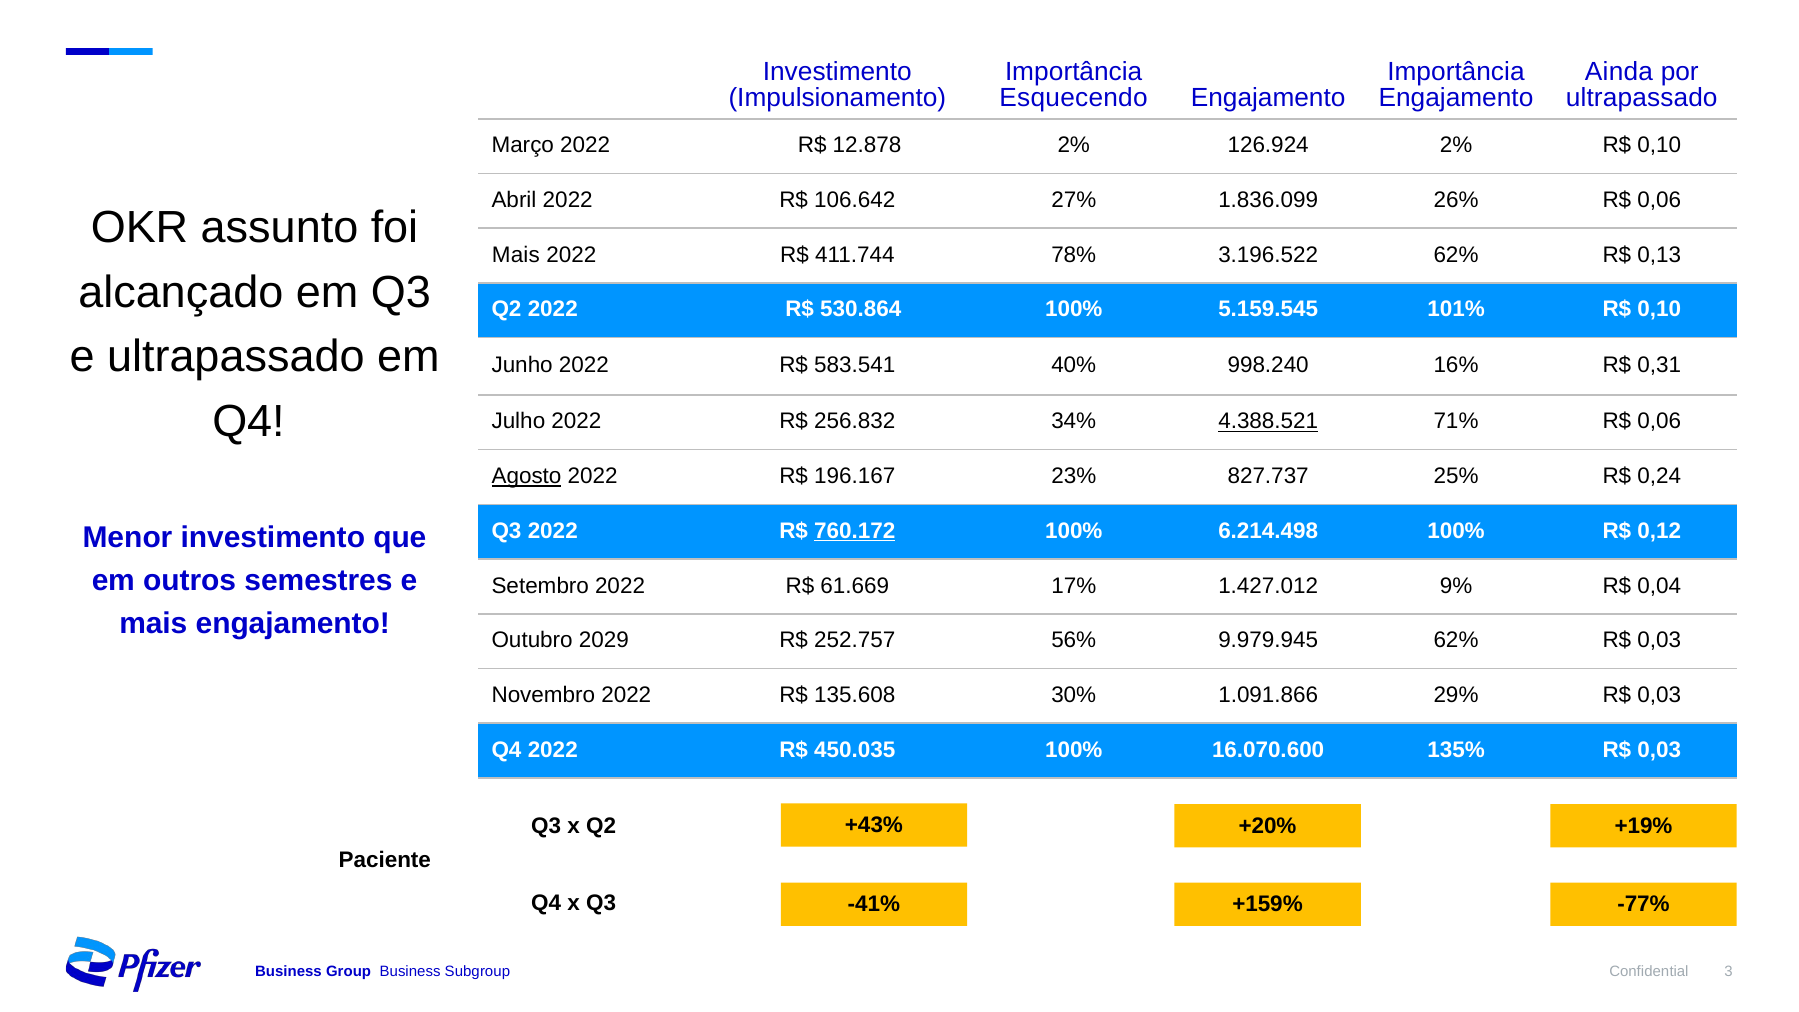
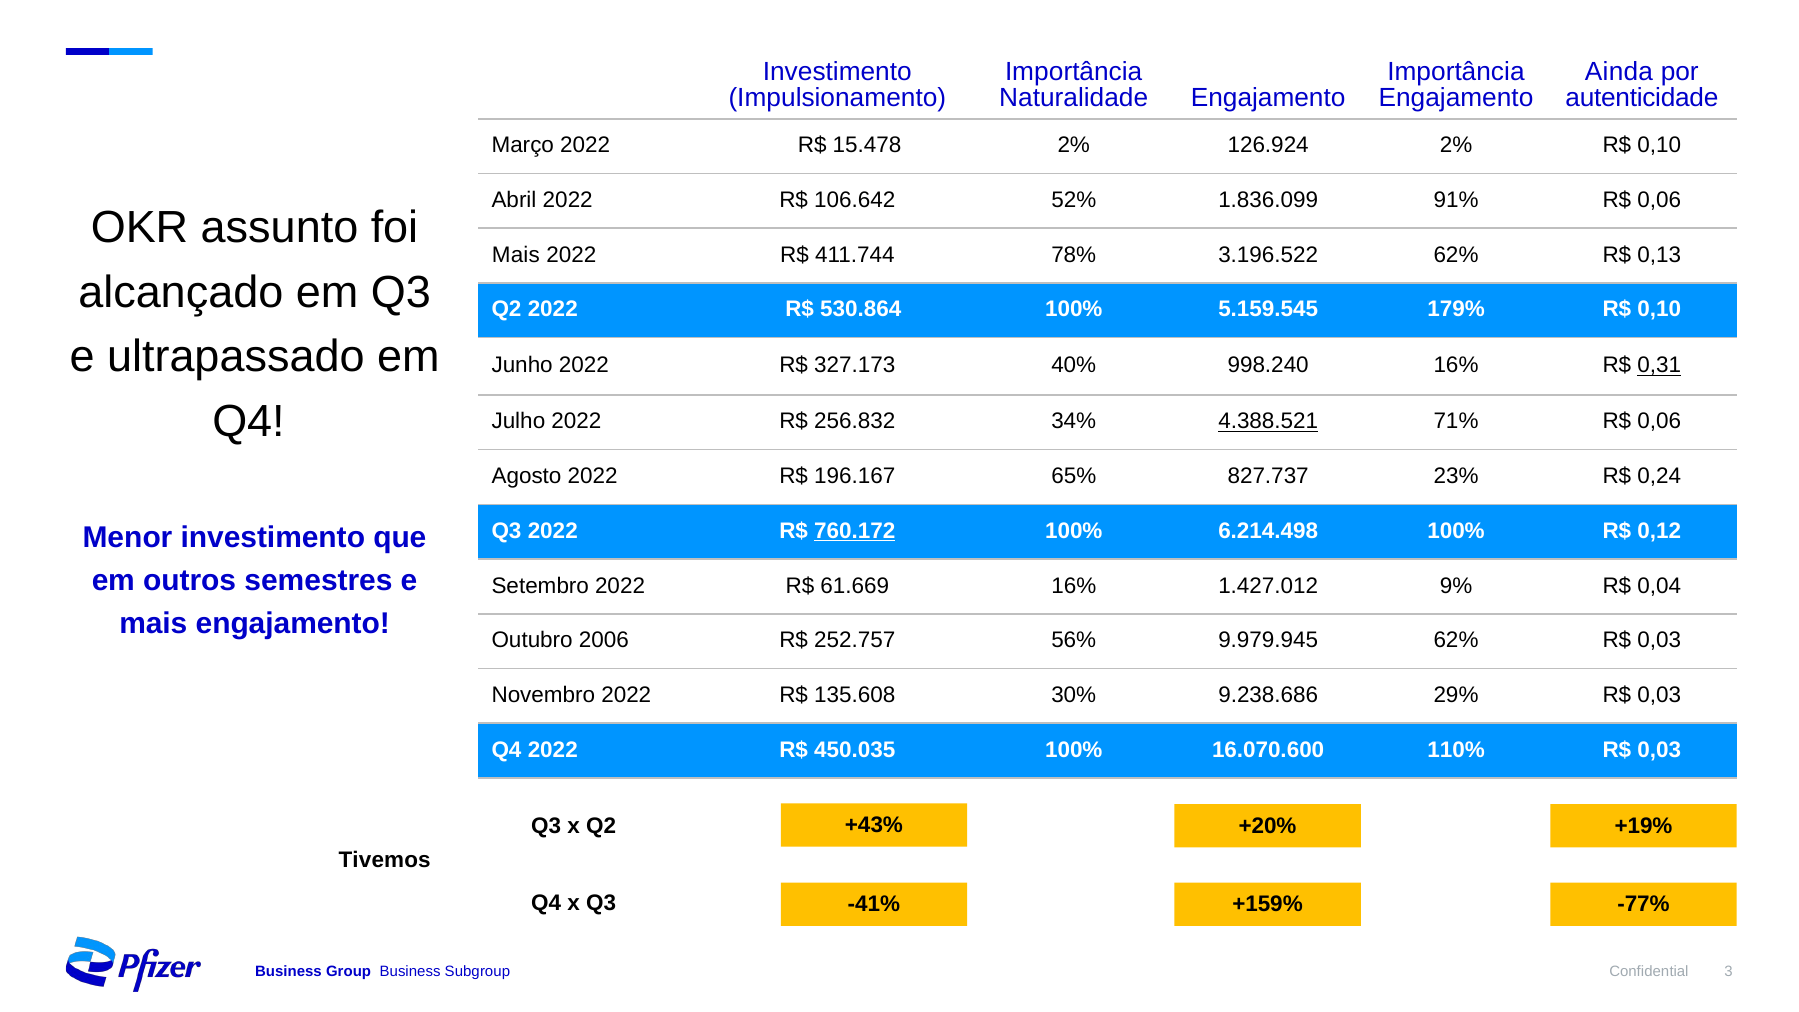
Esquecendo: Esquecendo -> Naturalidade
ultrapassado at (1642, 98): ultrapassado -> autenticidade
12.878: 12.878 -> 15.478
27%: 27% -> 52%
26%: 26% -> 91%
101%: 101% -> 179%
583.541: 583.541 -> 327.173
0,31 underline: none -> present
Agosto underline: present -> none
23%: 23% -> 65%
25%: 25% -> 23%
61.669 17%: 17% -> 16%
2029: 2029 -> 2006
1.091.866: 1.091.866 -> 9.238.686
135%: 135% -> 110%
Paciente: Paciente -> Tivemos
